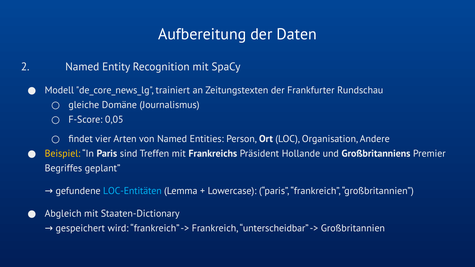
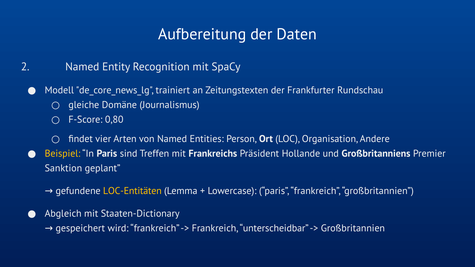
0,05: 0,05 -> 0,80
Begriffes: Begriffes -> Sanktion
LOC-Entitäten colour: light blue -> yellow
